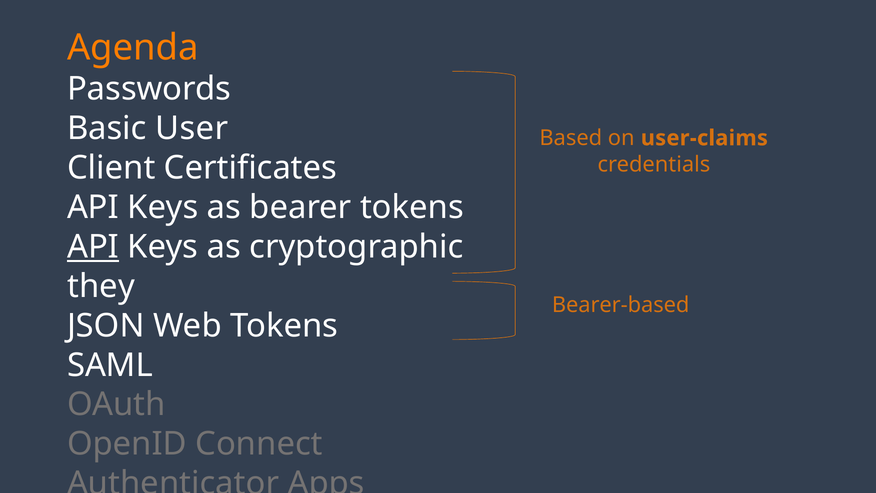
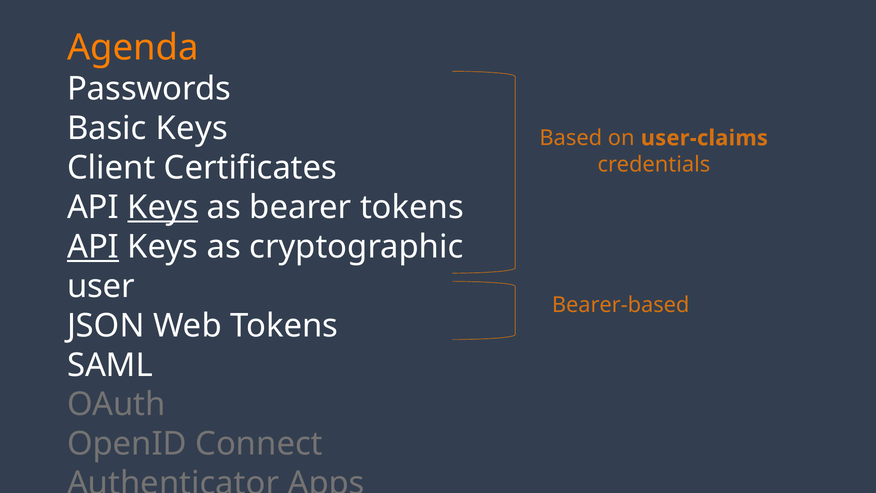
Basic User: User -> Keys
Keys at (163, 207) underline: none -> present
they: they -> user
